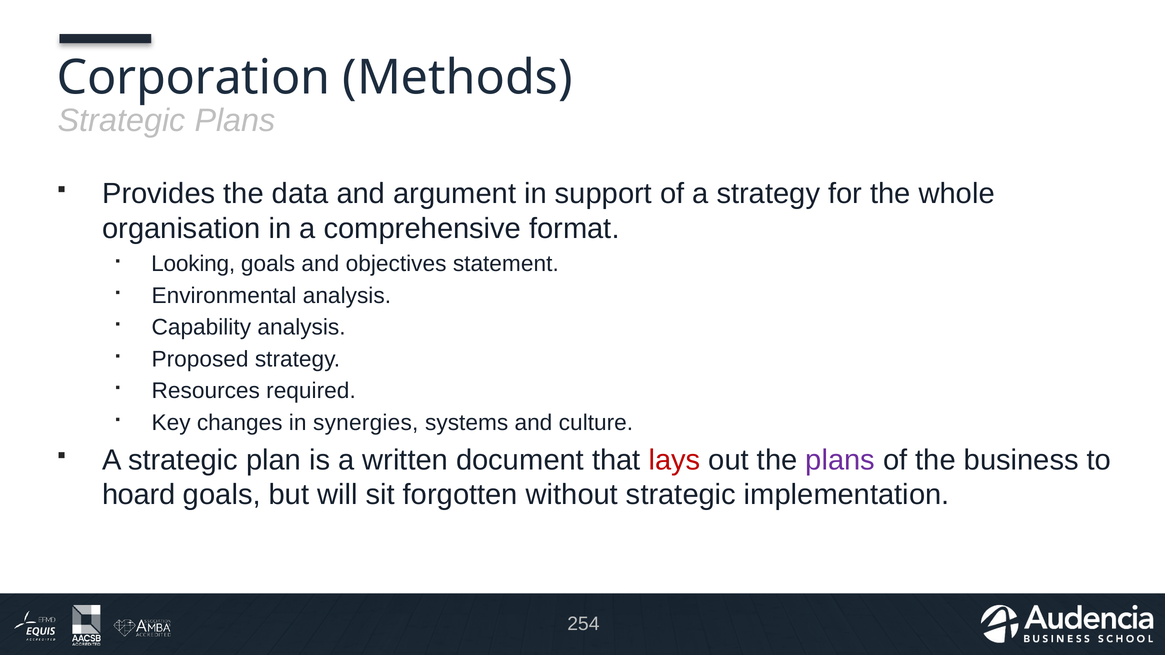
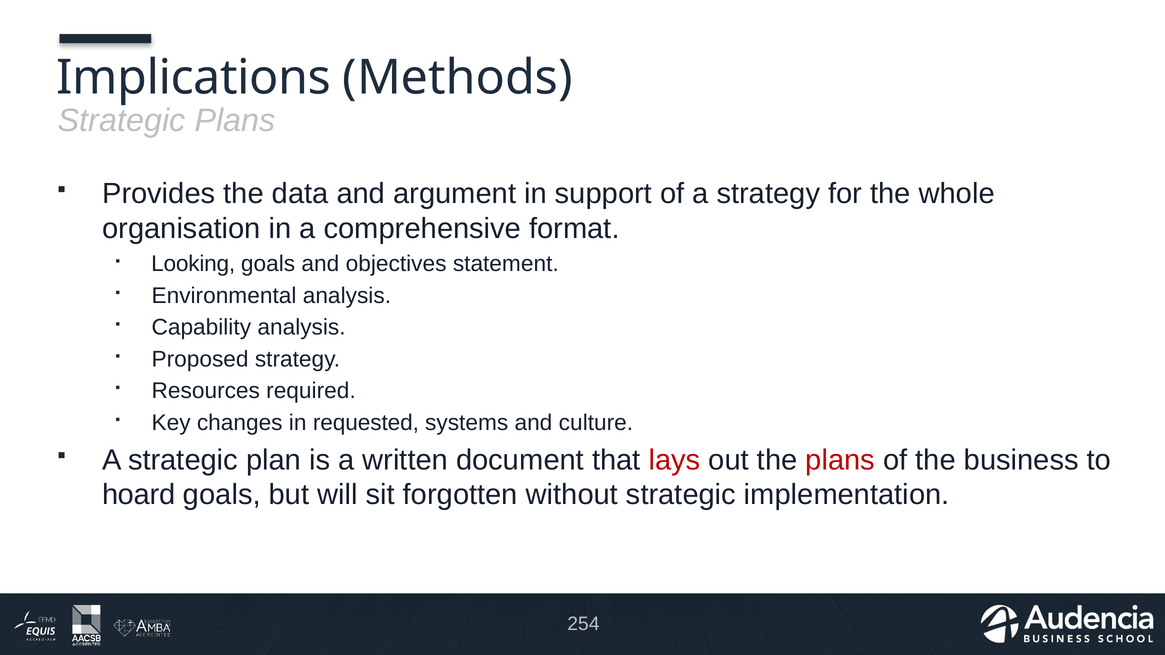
Corporation: Corporation -> Implications
synergies: synergies -> requested
plans at (840, 460) colour: purple -> red
